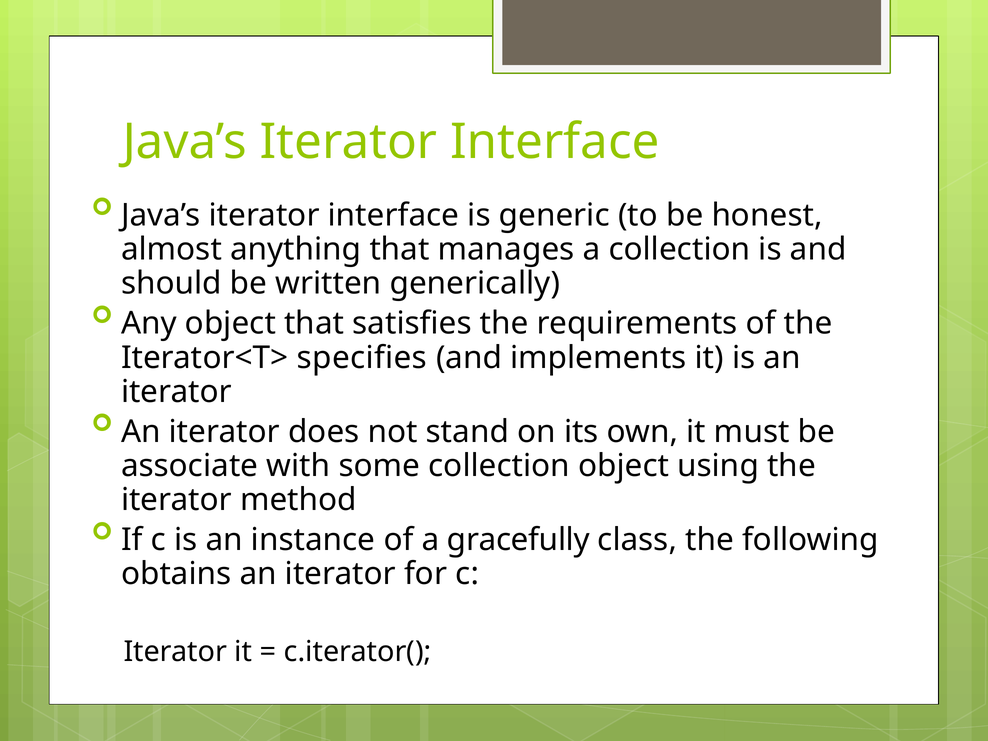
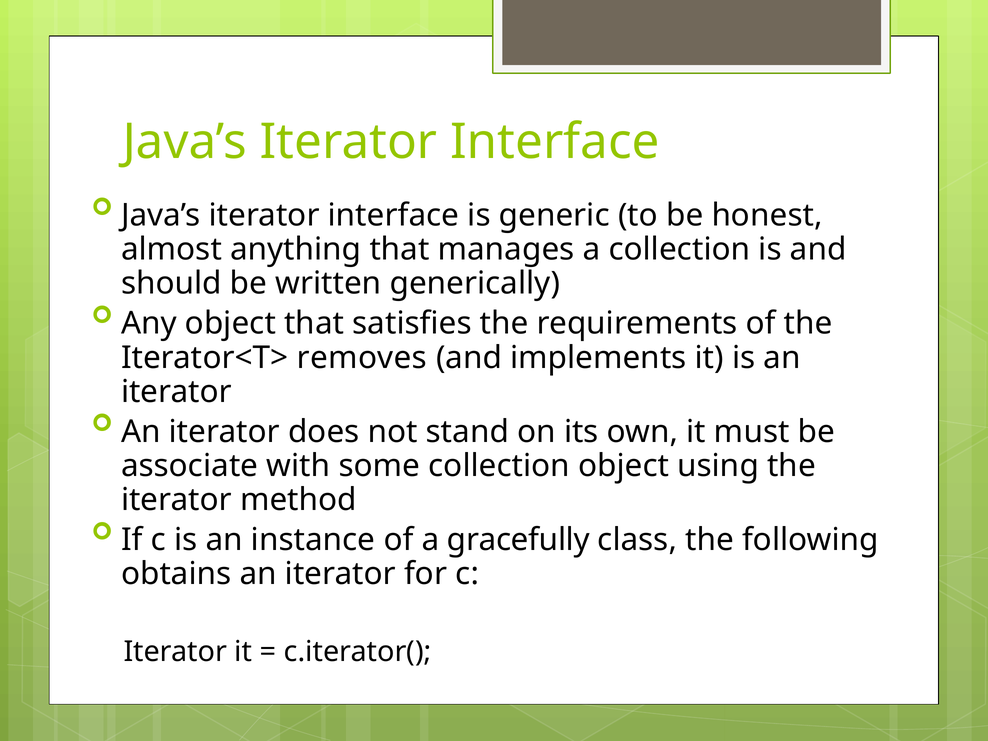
specifies: specifies -> removes
